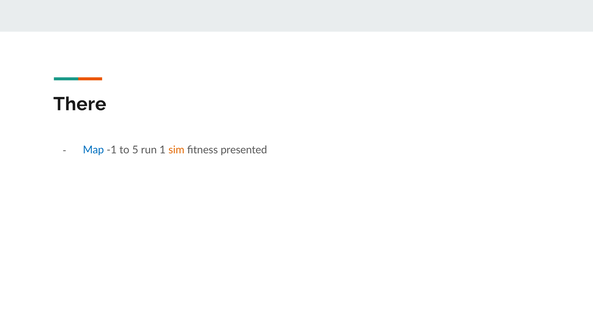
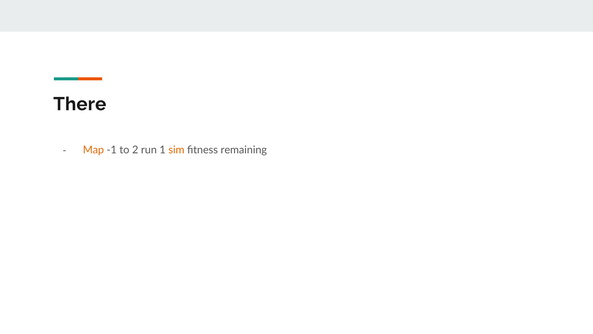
Map colour: blue -> orange
5: 5 -> 2
presented: presented -> remaining
